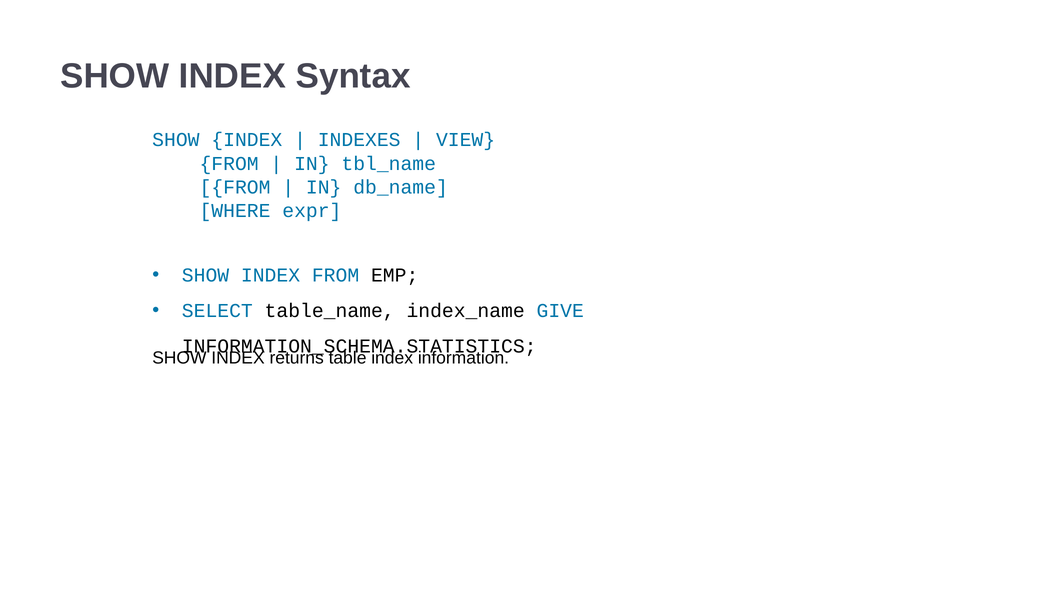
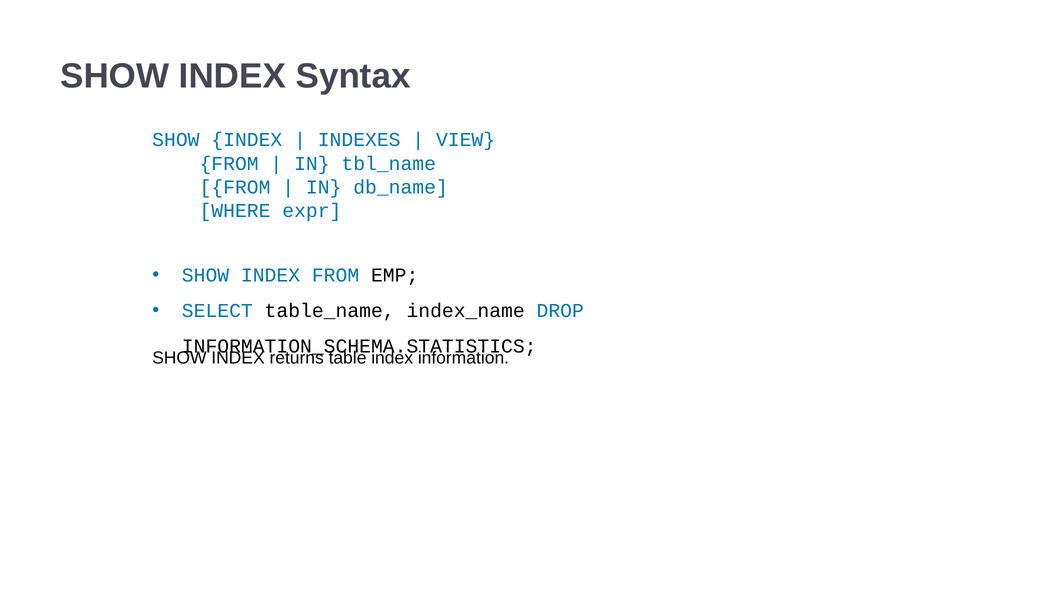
GIVE: GIVE -> DROP
